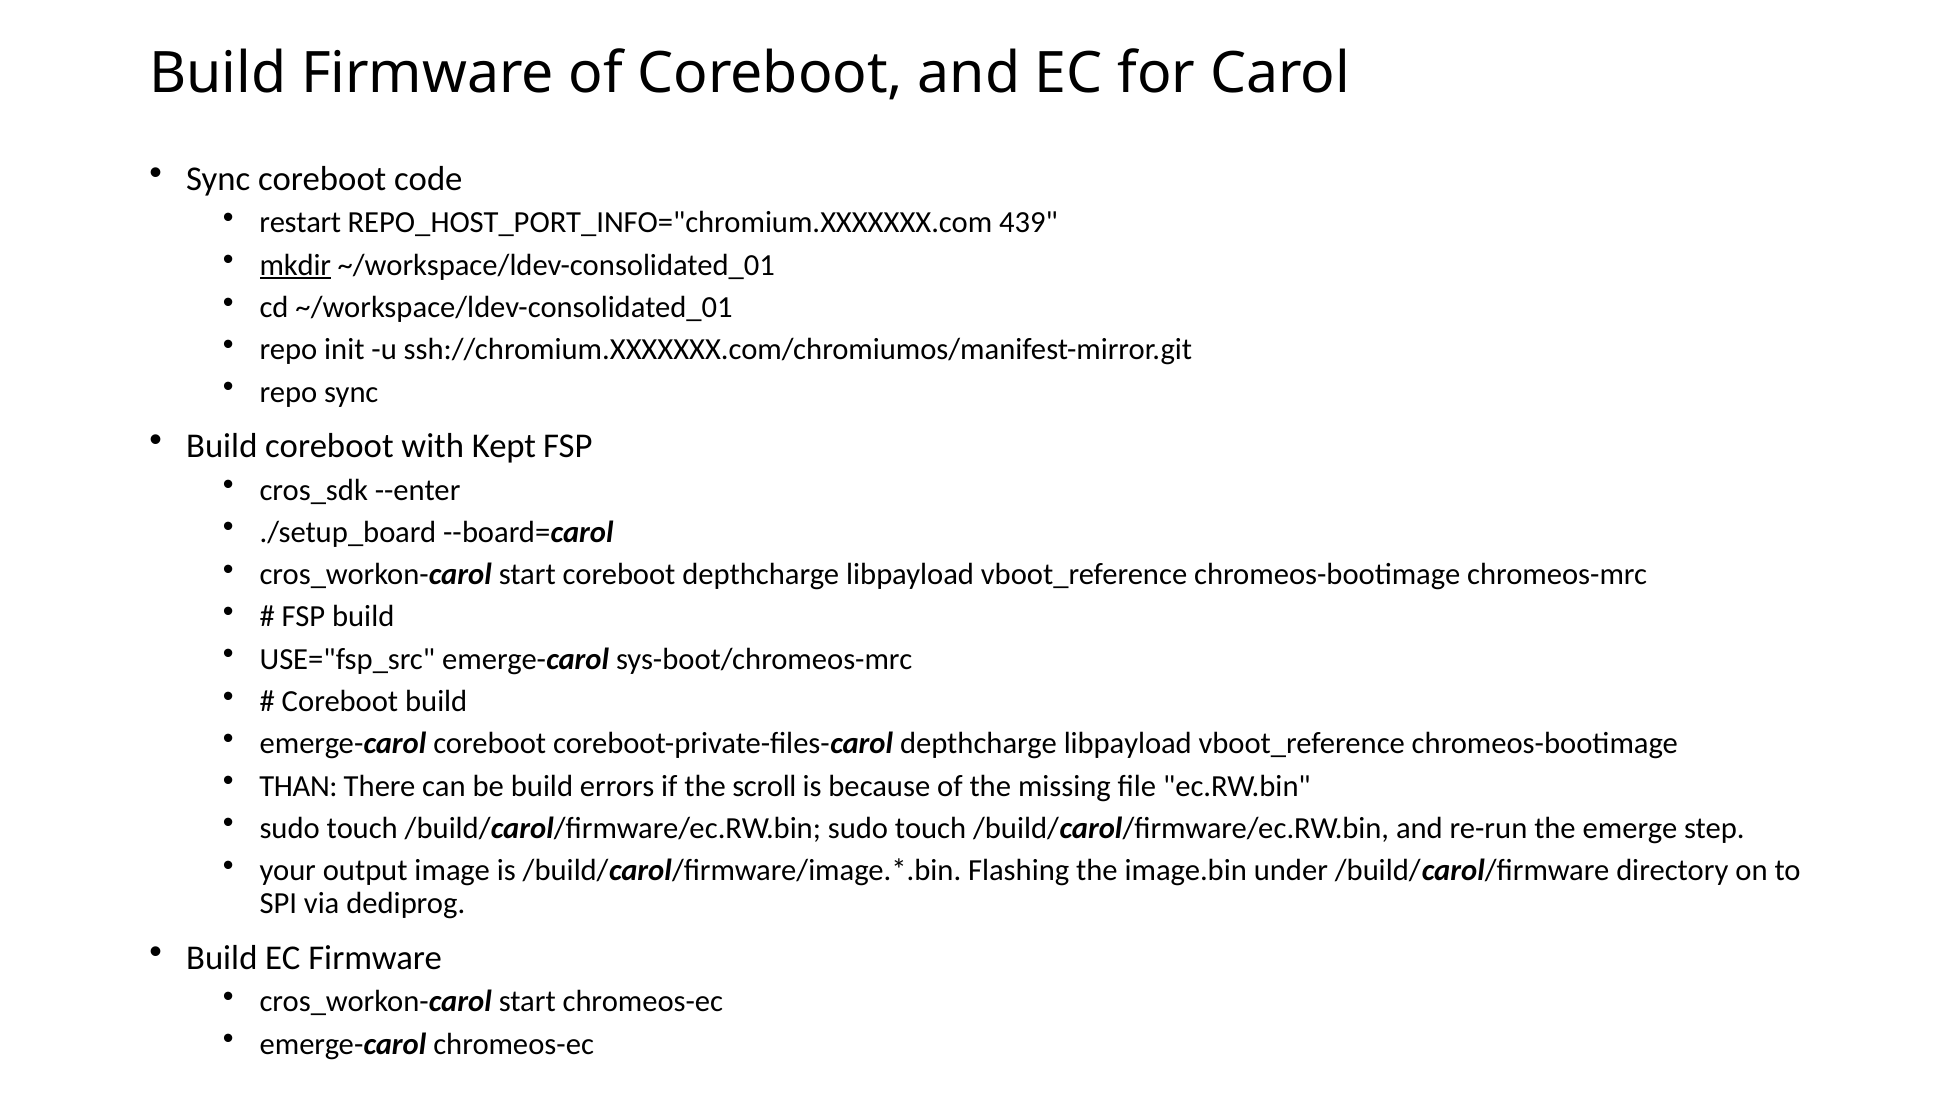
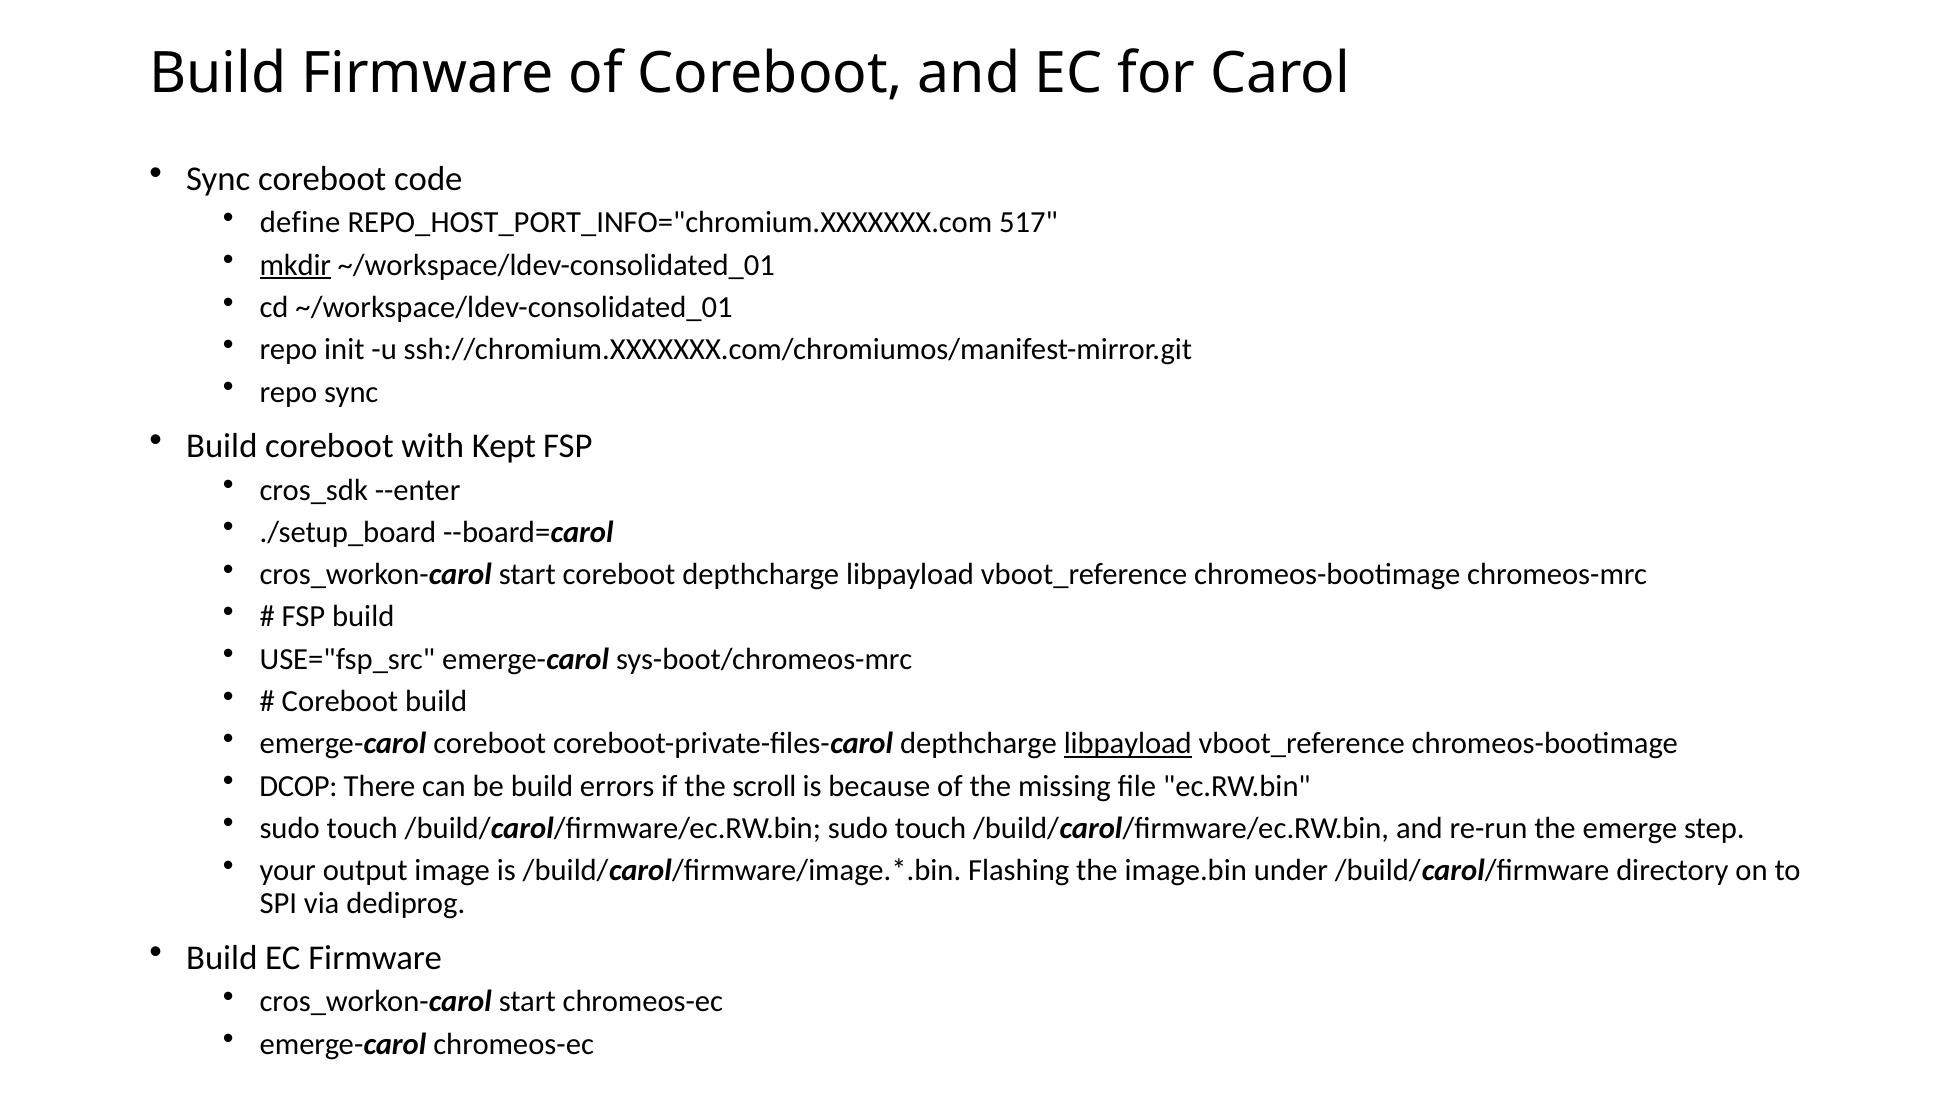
restart: restart -> define
439: 439 -> 517
libpayload at (1128, 743) underline: none -> present
THAN: THAN -> DCOP
